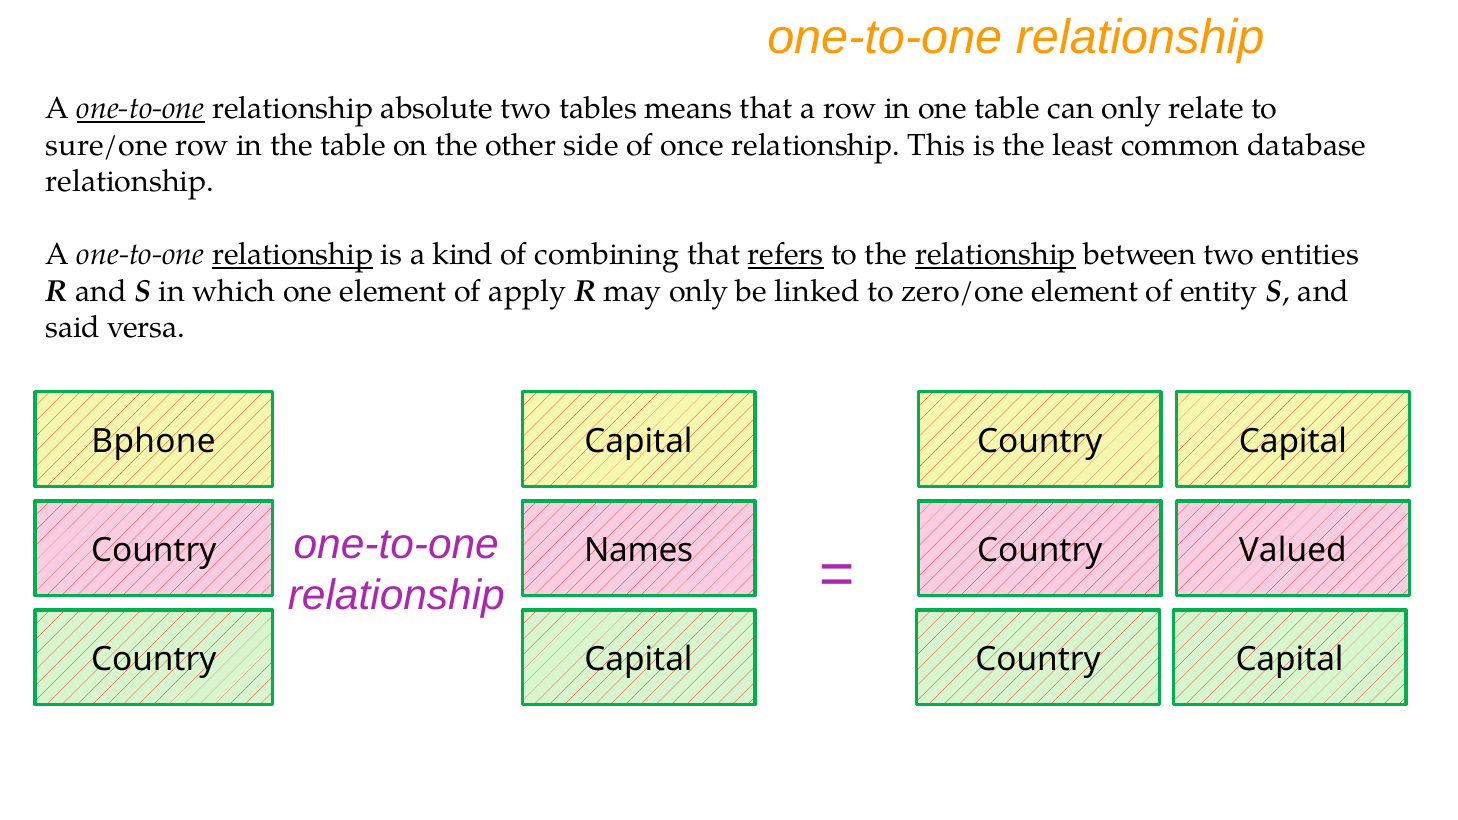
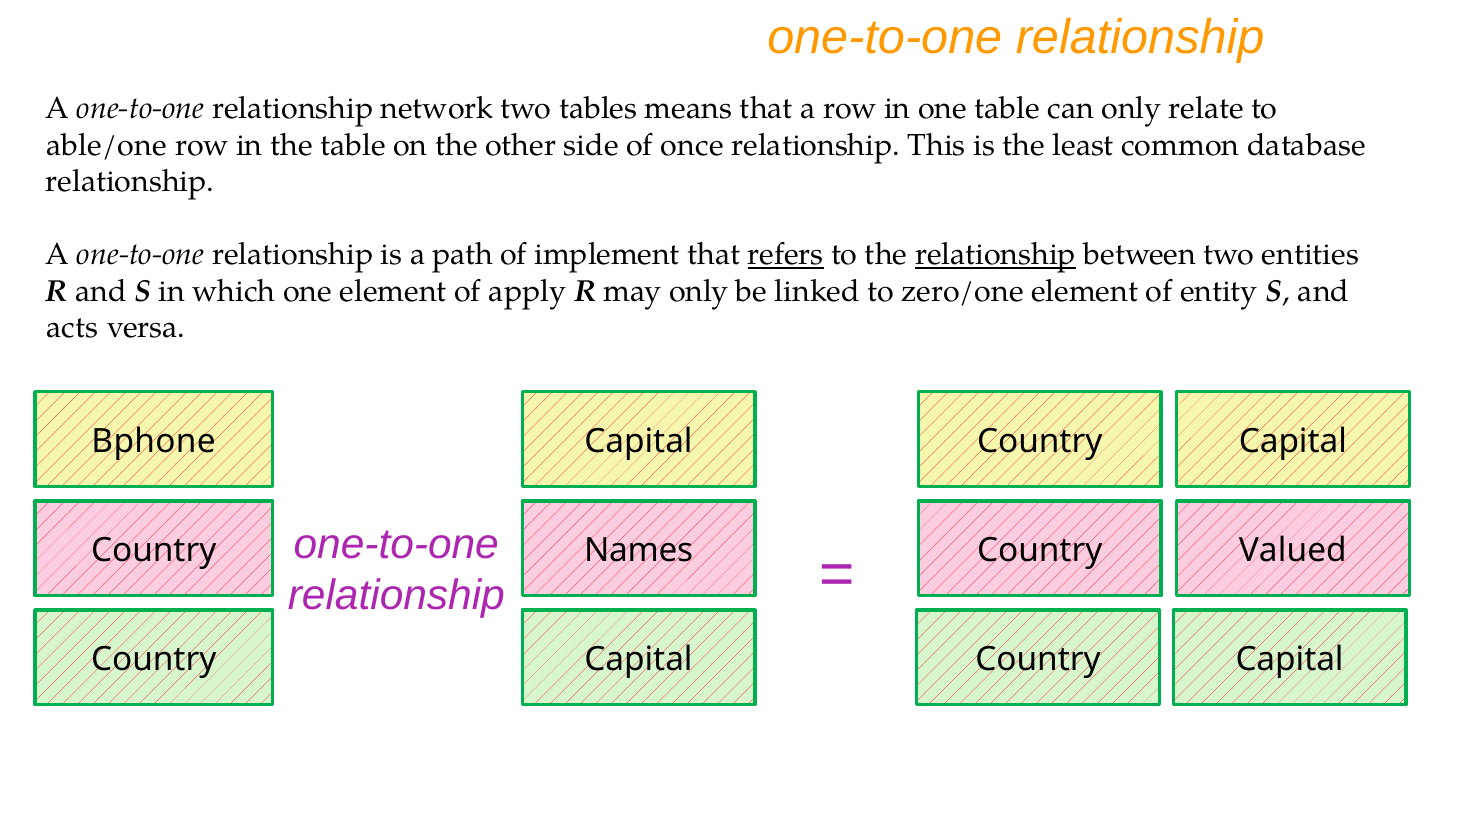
one-to-one at (141, 109) underline: present -> none
absolute: absolute -> network
sure/one: sure/one -> able/one
relationship at (293, 255) underline: present -> none
kind: kind -> path
combining: combining -> implement
said: said -> acts
